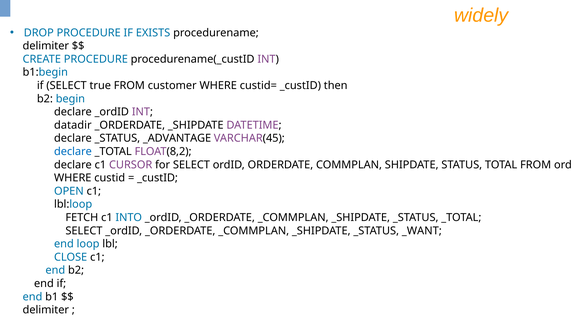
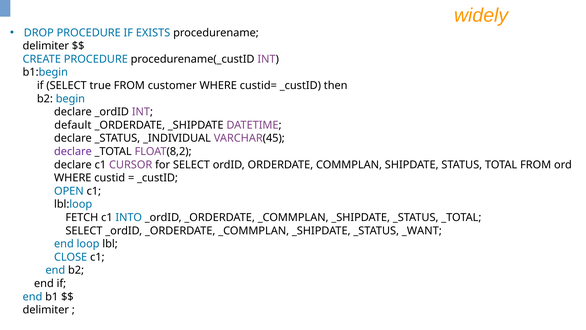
datadir: datadir -> default
_ADVANTAGE: _ADVANTAGE -> _INDIVIDUAL
declare at (73, 151) colour: blue -> purple
